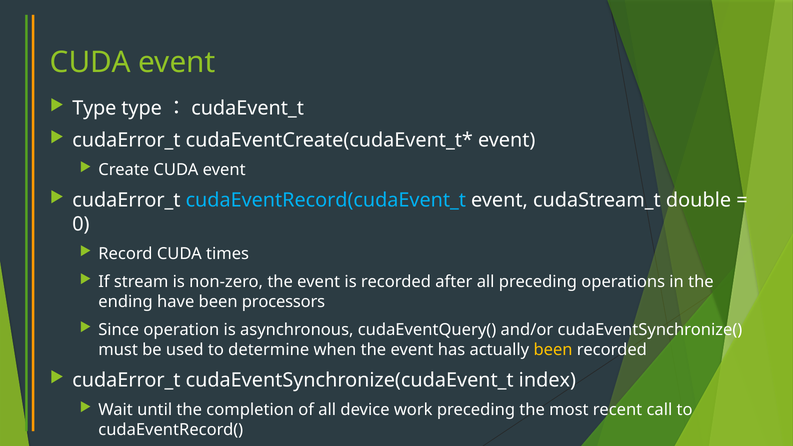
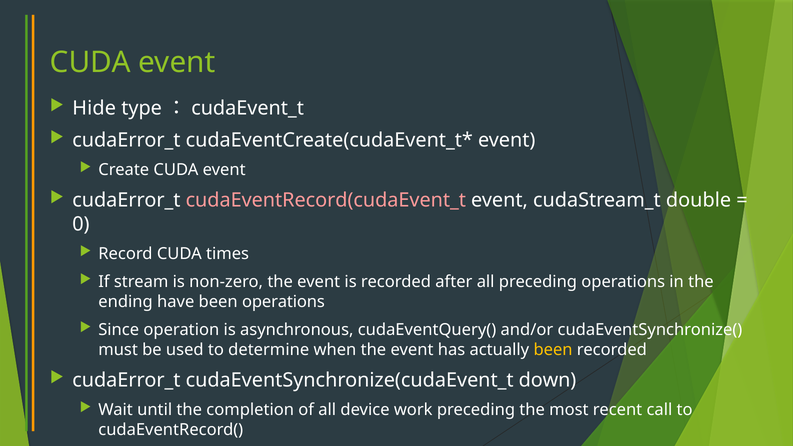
Type at (94, 108): Type -> Hide
cudaEventRecord(cudaEvent_t colour: light blue -> pink
been processors: processors -> operations
index: index -> down
